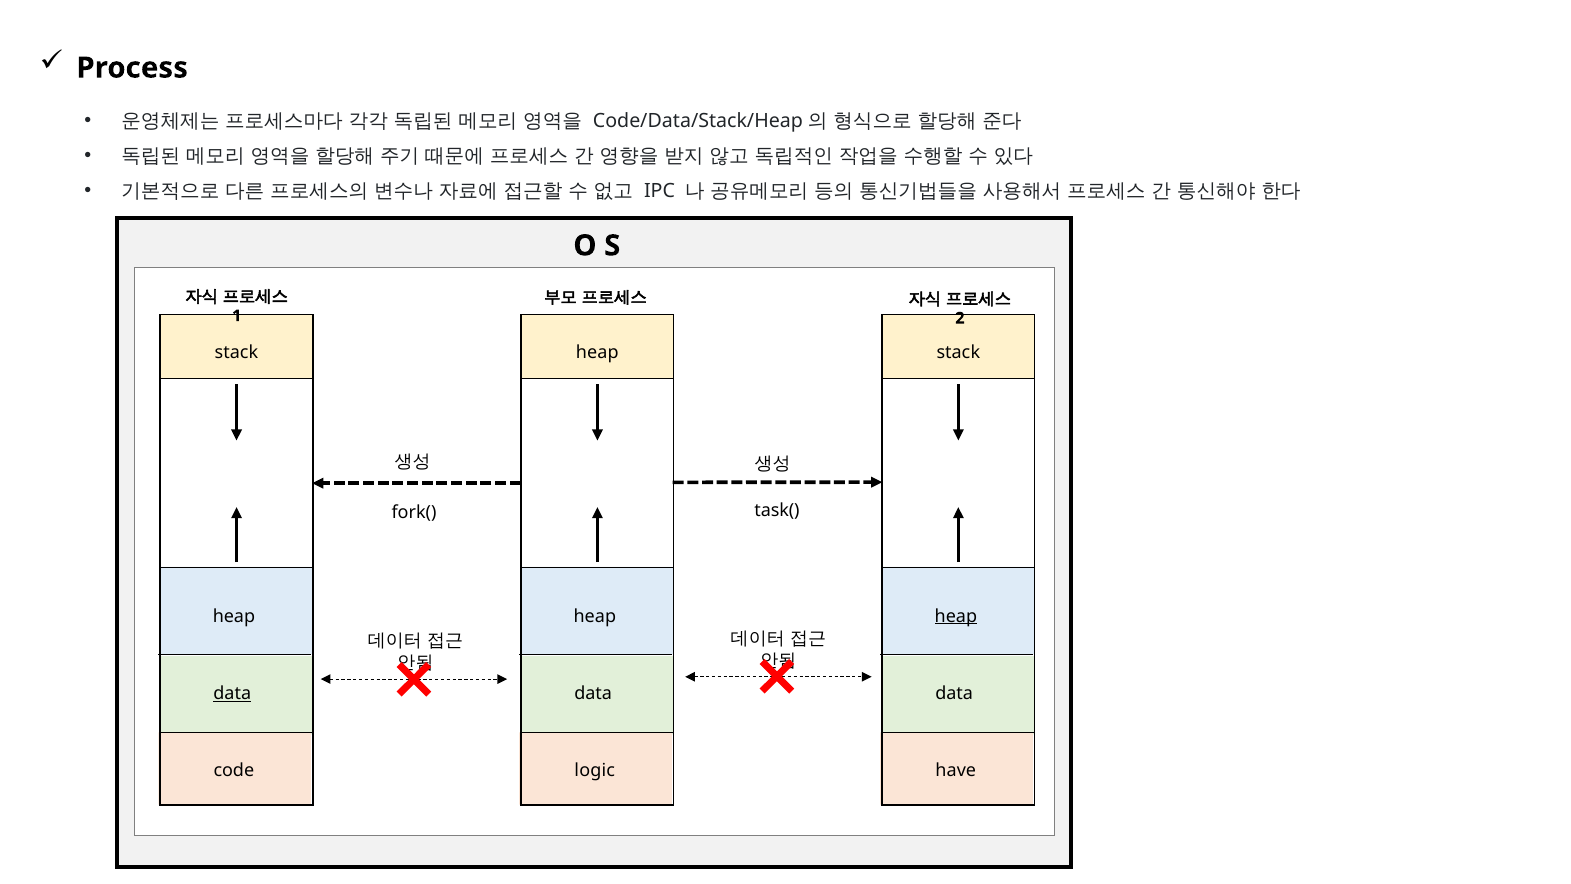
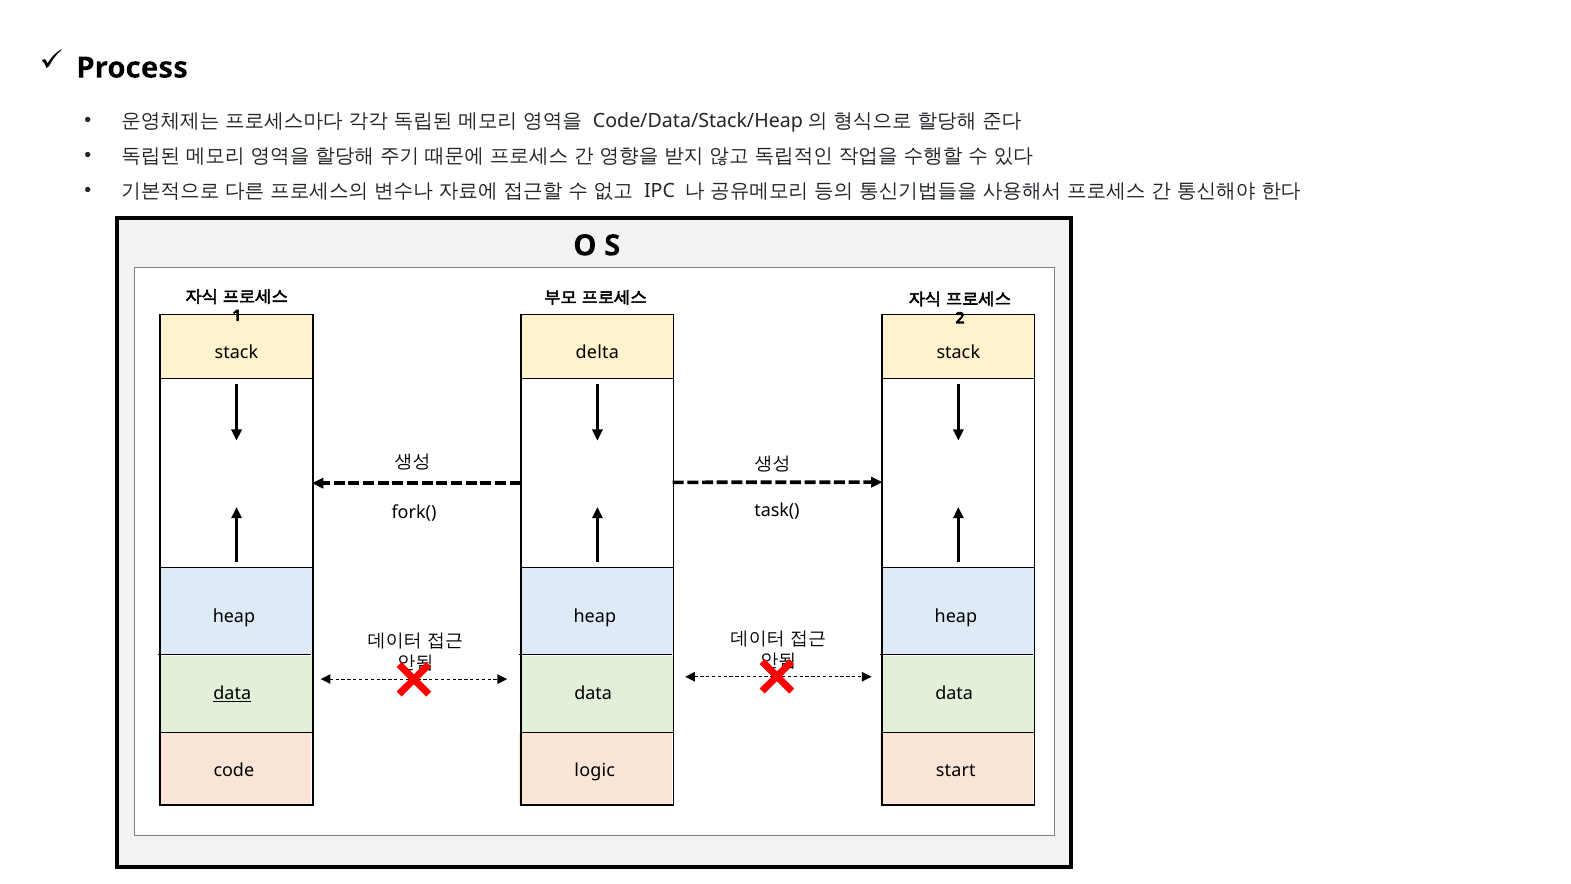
heap at (597, 352): heap -> delta
heap at (956, 616) underline: present -> none
have: have -> start
